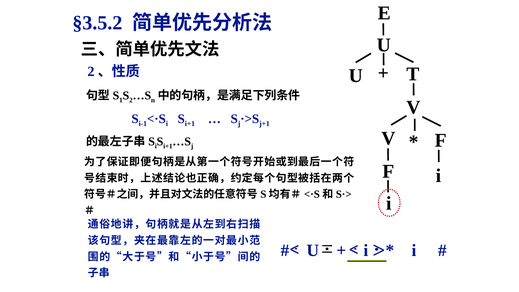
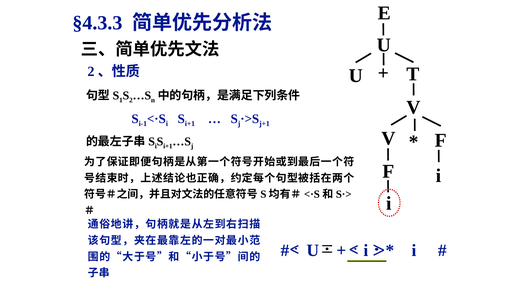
§3.5.2: §3.5.2 -> §4.3.3
